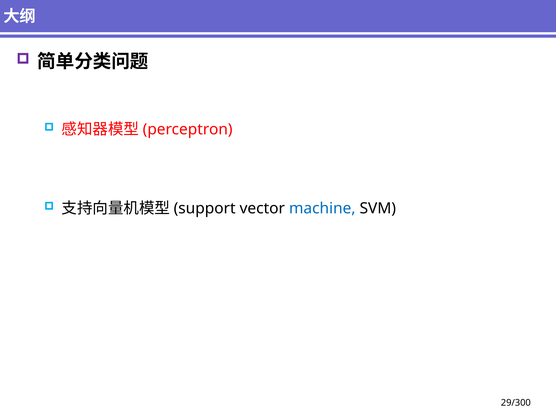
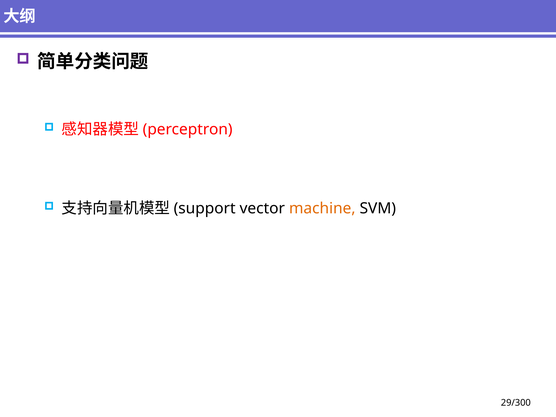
machine colour: blue -> orange
